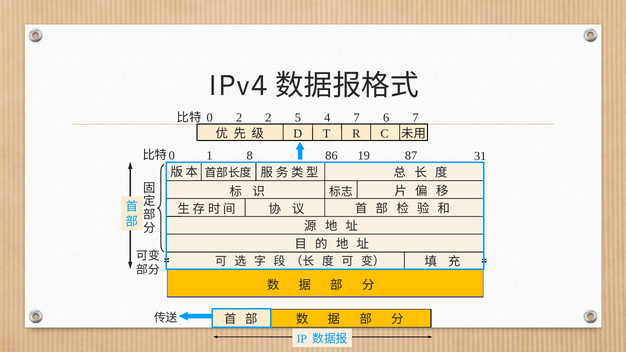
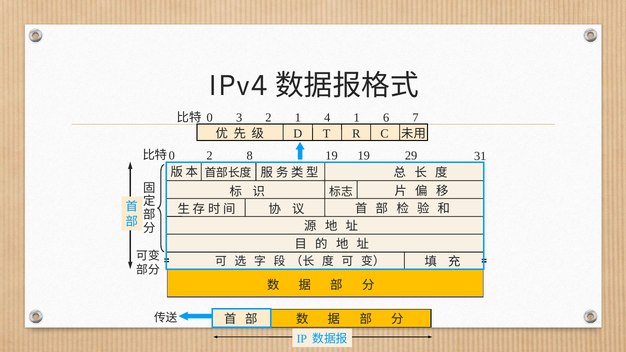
0 2: 2 -> 3
2 5: 5 -> 1
4 7: 7 -> 1
0 1: 1 -> 2
8 86: 86 -> 19
87: 87 -> 29
